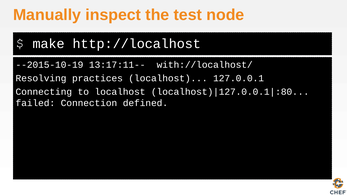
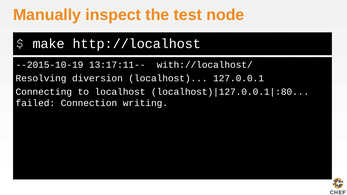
practices: practices -> diversion
defined: defined -> writing
